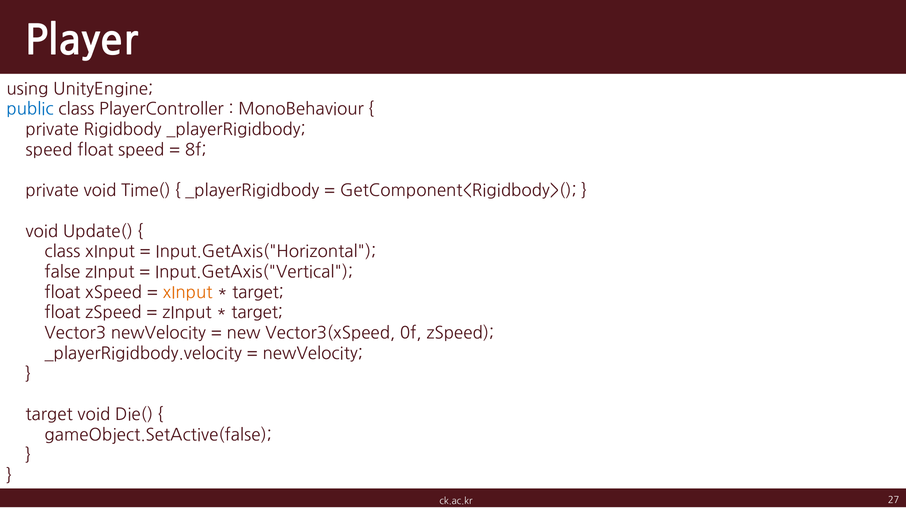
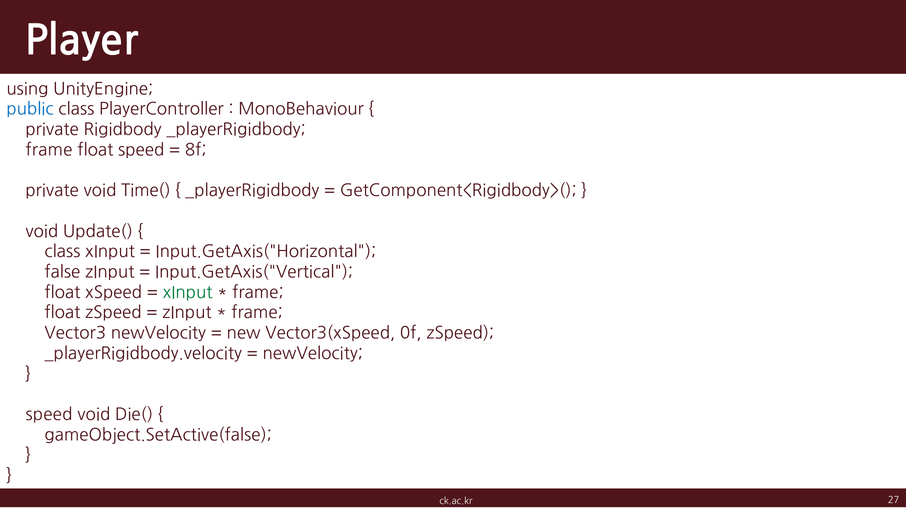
speed at (49, 150): speed -> frame
xInput at (188, 293) colour: orange -> green
target at (258, 293): target -> frame
target at (257, 313): target -> frame
target at (49, 415): target -> speed
